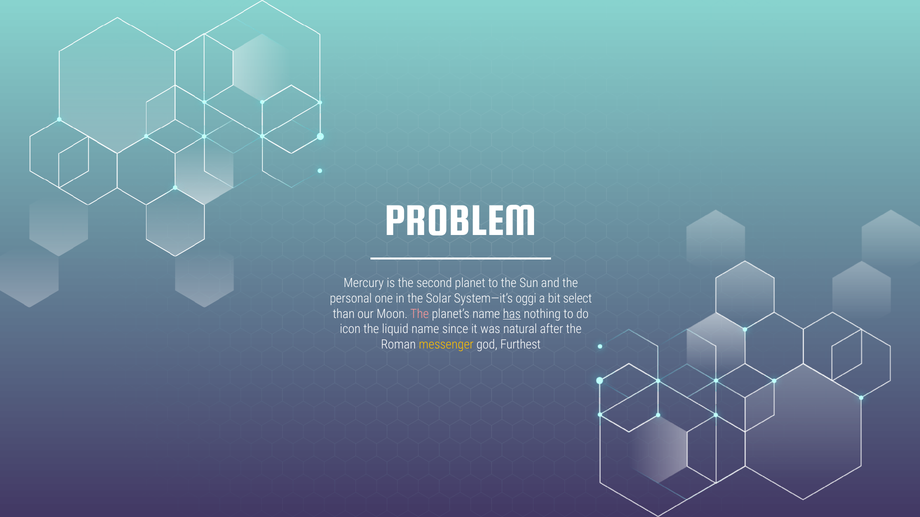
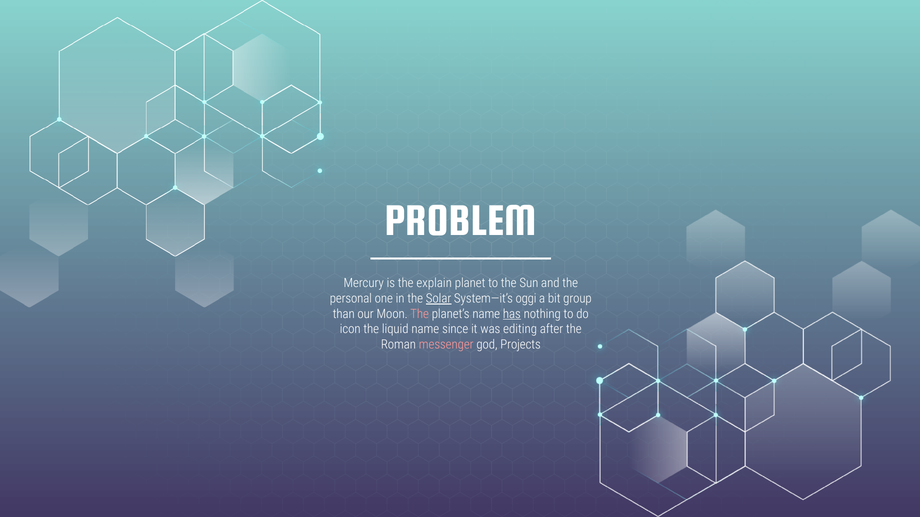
second: second -> explain
Solar underline: none -> present
select: select -> group
natural: natural -> editing
messenger colour: yellow -> pink
Furthest: Furthest -> Projects
